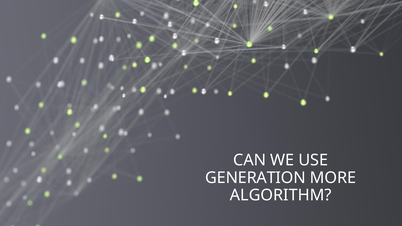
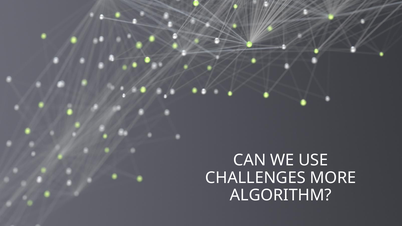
GENERATION: GENERATION -> CHALLENGES
